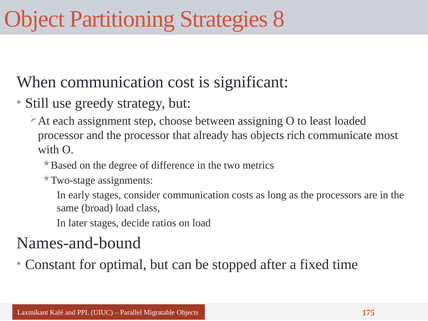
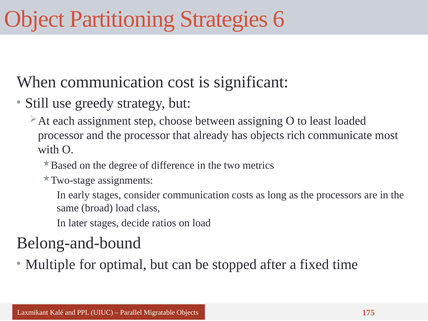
8: 8 -> 6
Names-and-bound: Names-and-bound -> Belong-and-bound
Constant: Constant -> Multiple
